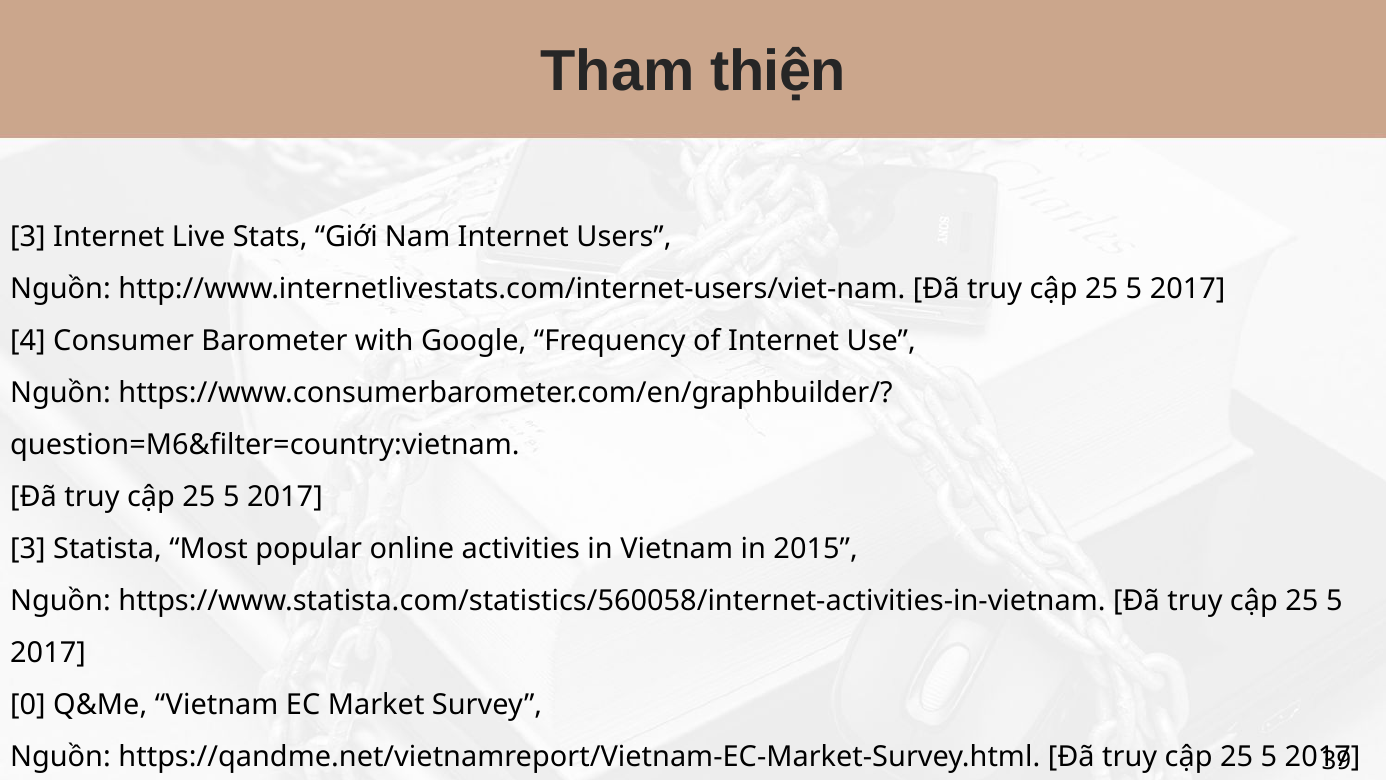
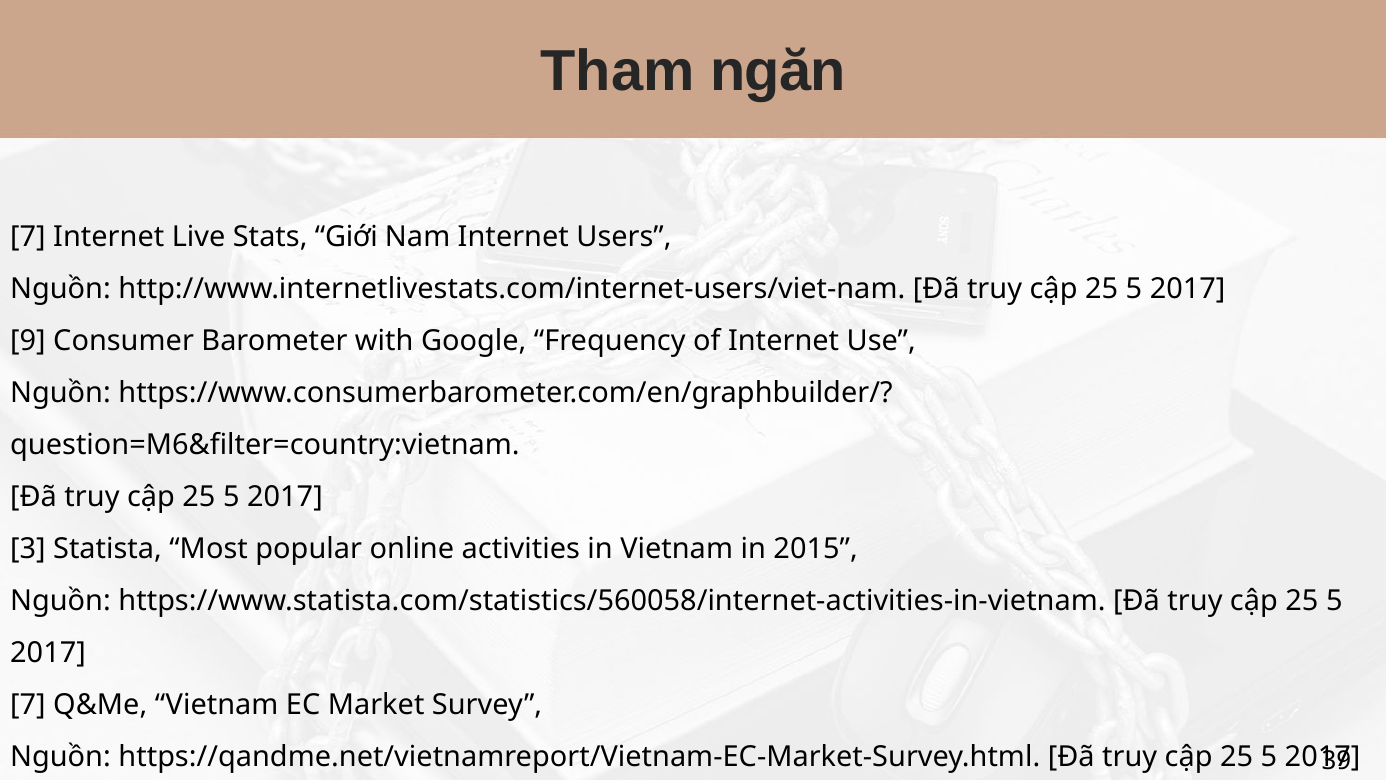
thiện: thiện -> ngăn
3 at (28, 236): 3 -> 7
4: 4 -> 9
0 at (28, 704): 0 -> 7
